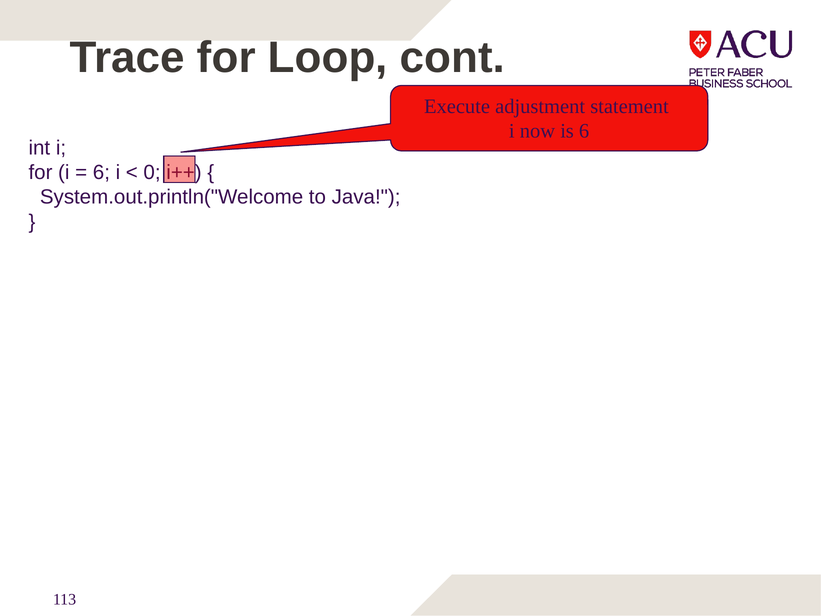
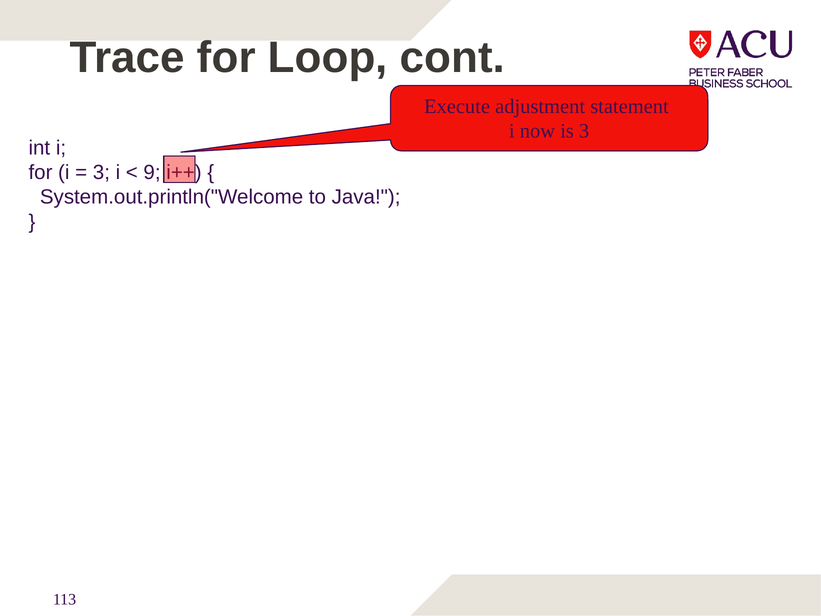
is 6: 6 -> 3
6 at (101, 172): 6 -> 3
0: 0 -> 9
